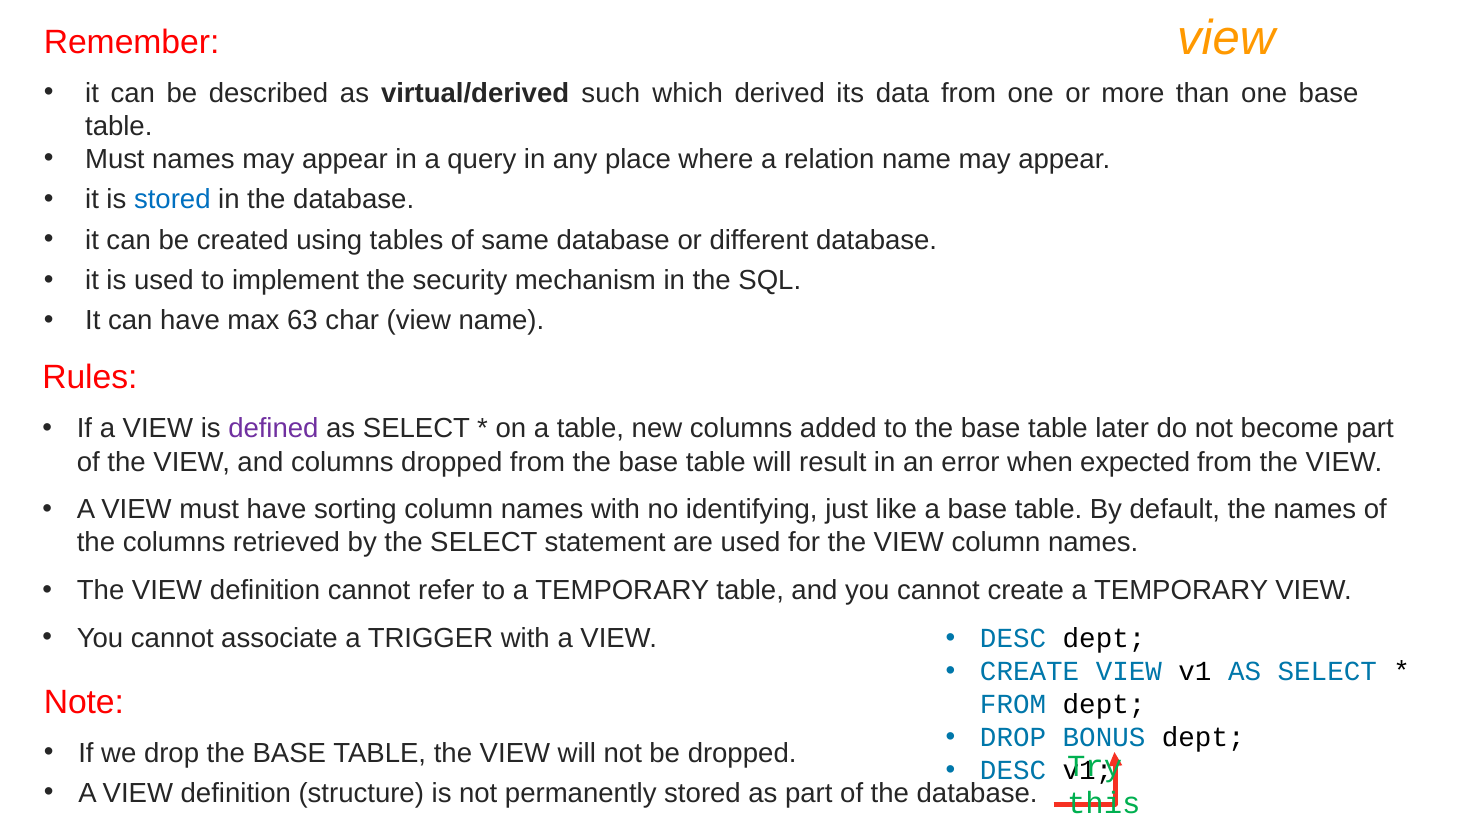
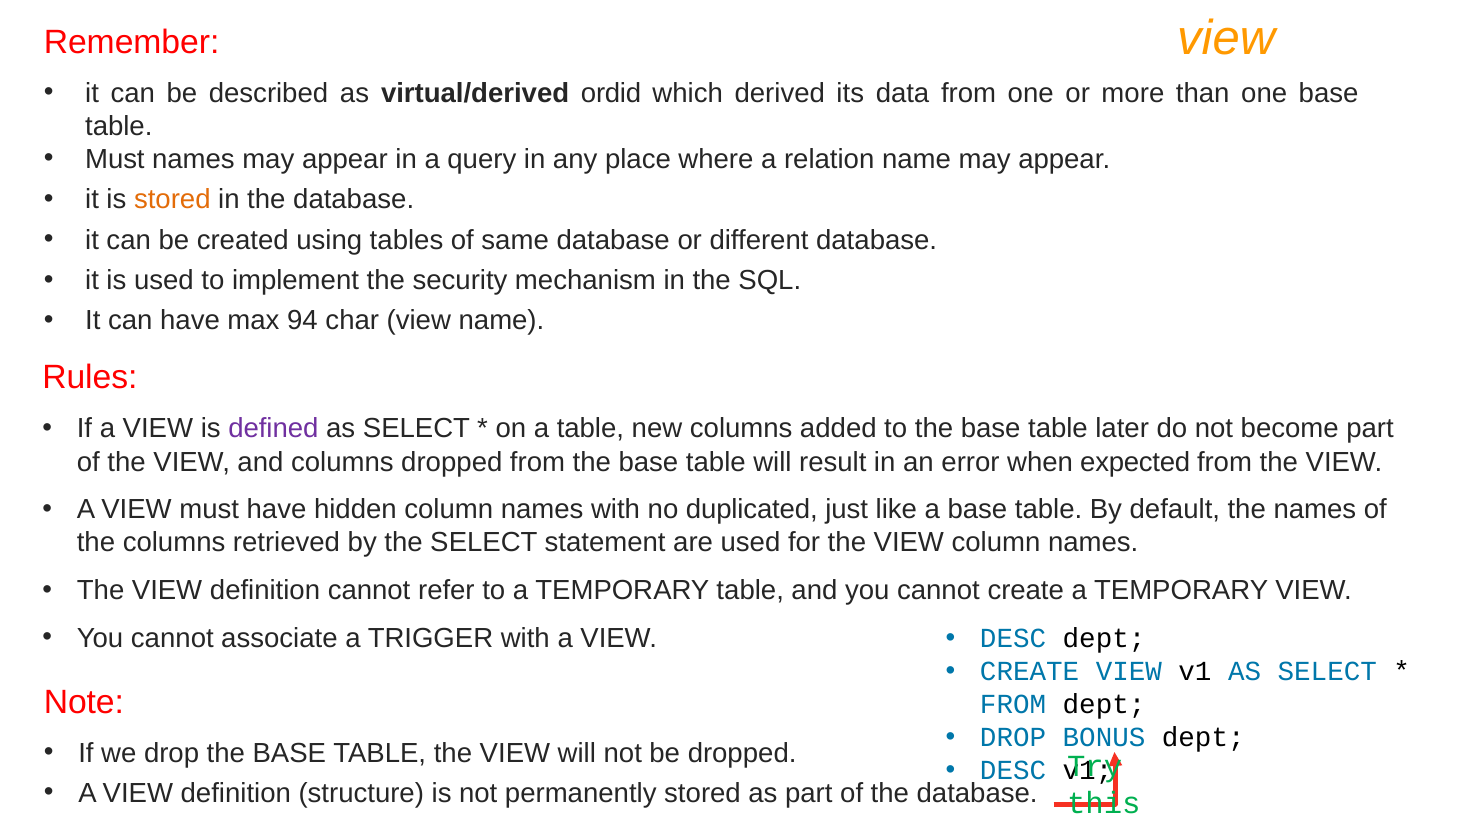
such: such -> ordid
stored at (172, 200) colour: blue -> orange
63: 63 -> 94
sorting: sorting -> hidden
identifying: identifying -> duplicated
